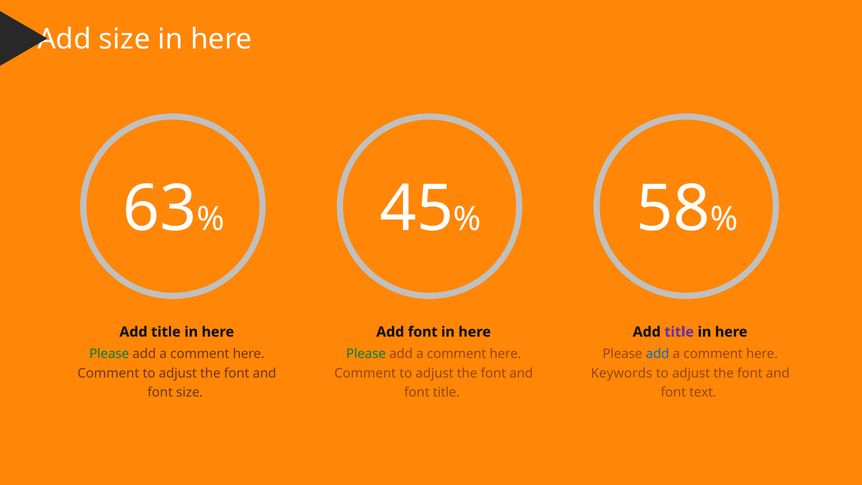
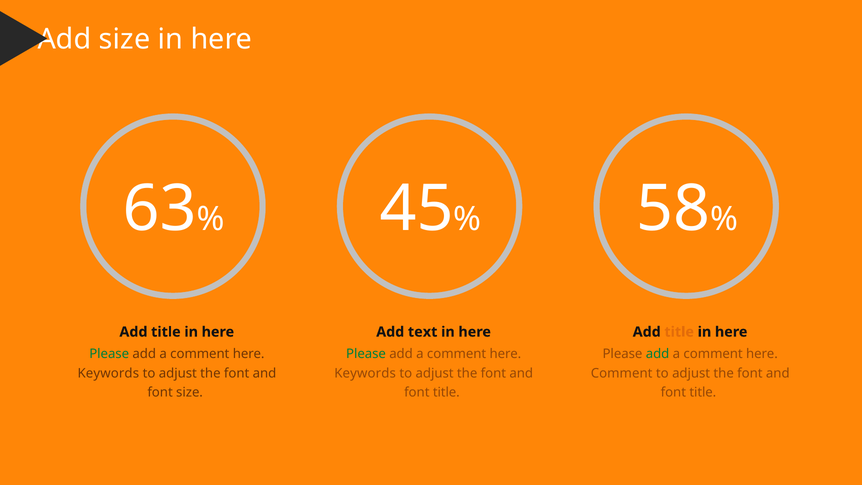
Add font: font -> text
title at (679, 332) colour: purple -> orange
add at (658, 354) colour: blue -> green
Comment at (108, 373): Comment -> Keywords
Comment at (365, 373): Comment -> Keywords
Keywords at (622, 373): Keywords -> Comment
text at (703, 392): text -> title
